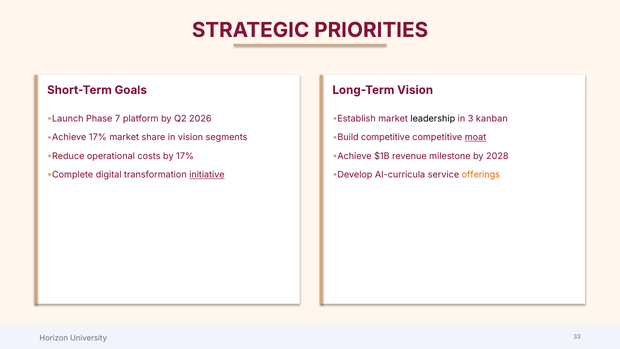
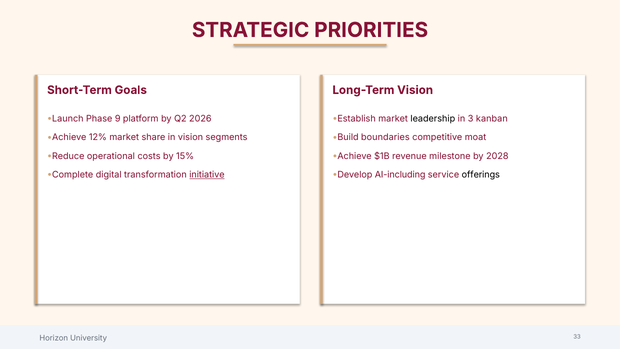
7: 7 -> 9
Achieve 17%: 17% -> 12%
Build competitive: competitive -> boundaries
moat underline: present -> none
by 17%: 17% -> 15%
AI-curricula: AI-curricula -> AI-including
offerings colour: orange -> black
